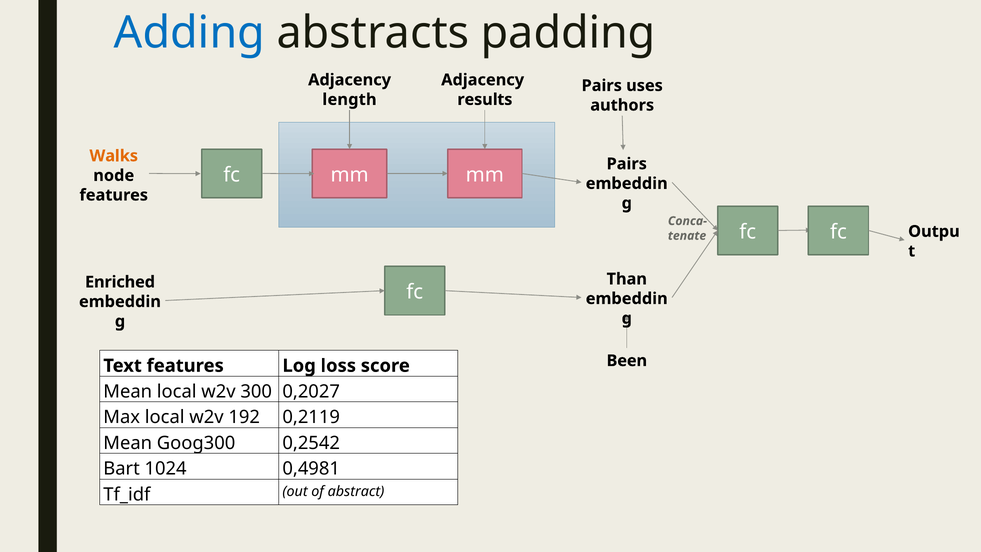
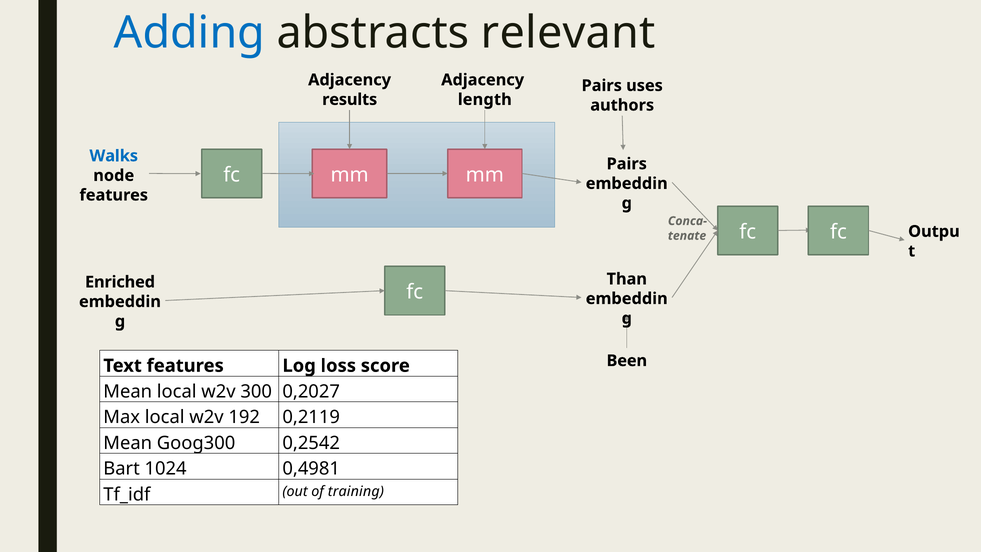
padding: padding -> relevant
length: length -> results
results: results -> length
Walks colour: orange -> blue
abstract: abstract -> training
